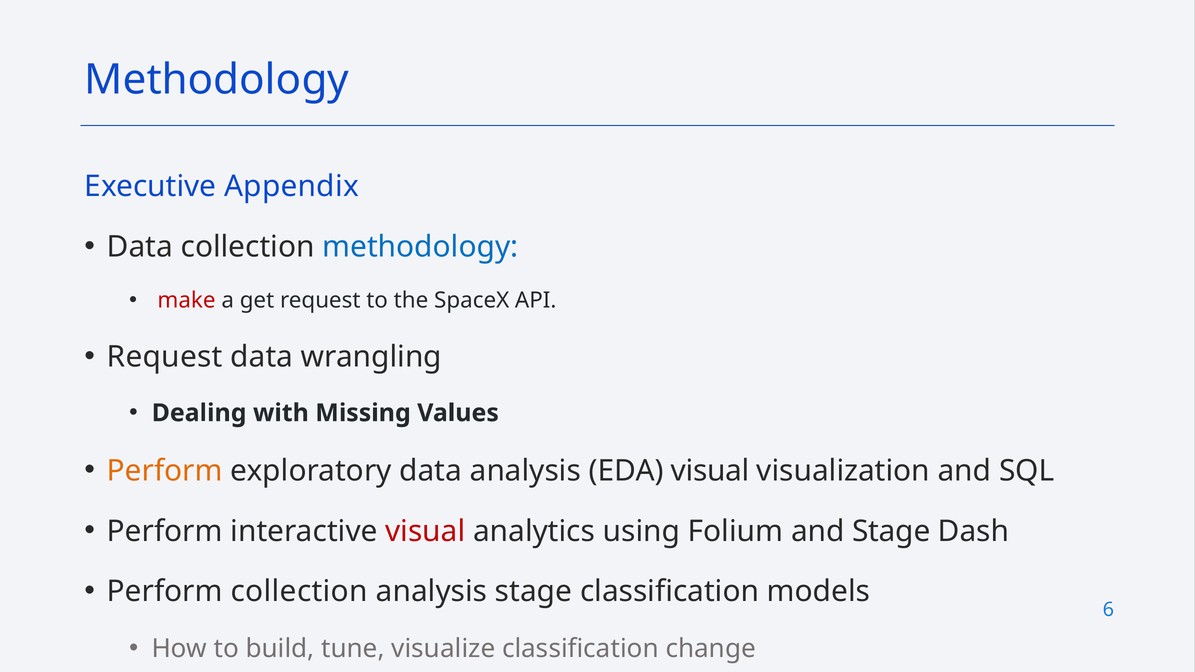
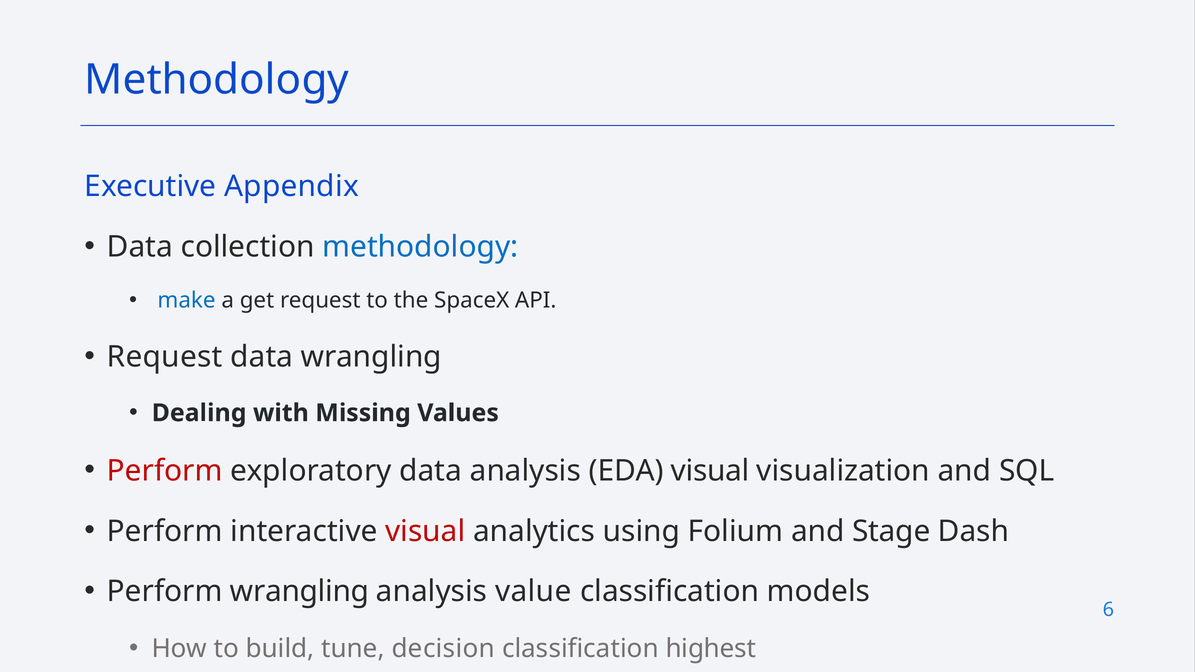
make colour: red -> blue
Perform at (165, 471) colour: orange -> red
Perform collection: collection -> wrangling
analysis stage: stage -> value
visualize: visualize -> decision
change: change -> highest
